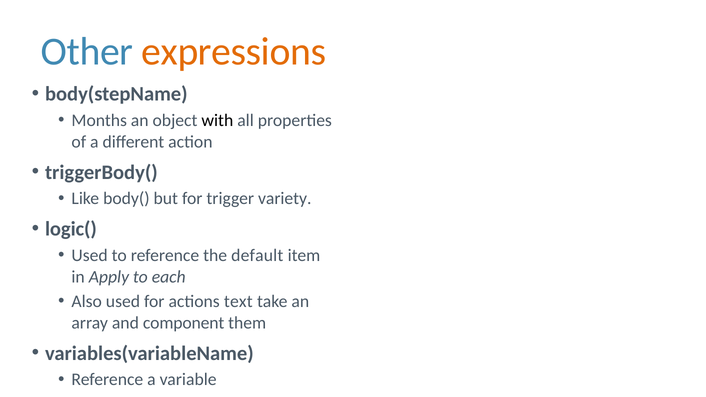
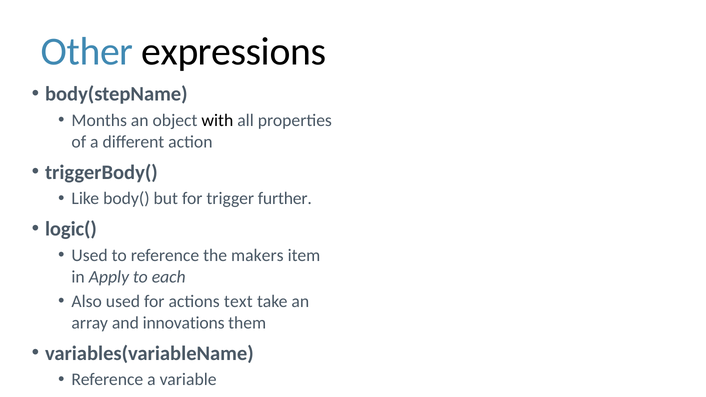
expressions colour: orange -> black
variety: variety -> further
default: default -> makers
component: component -> innovations
